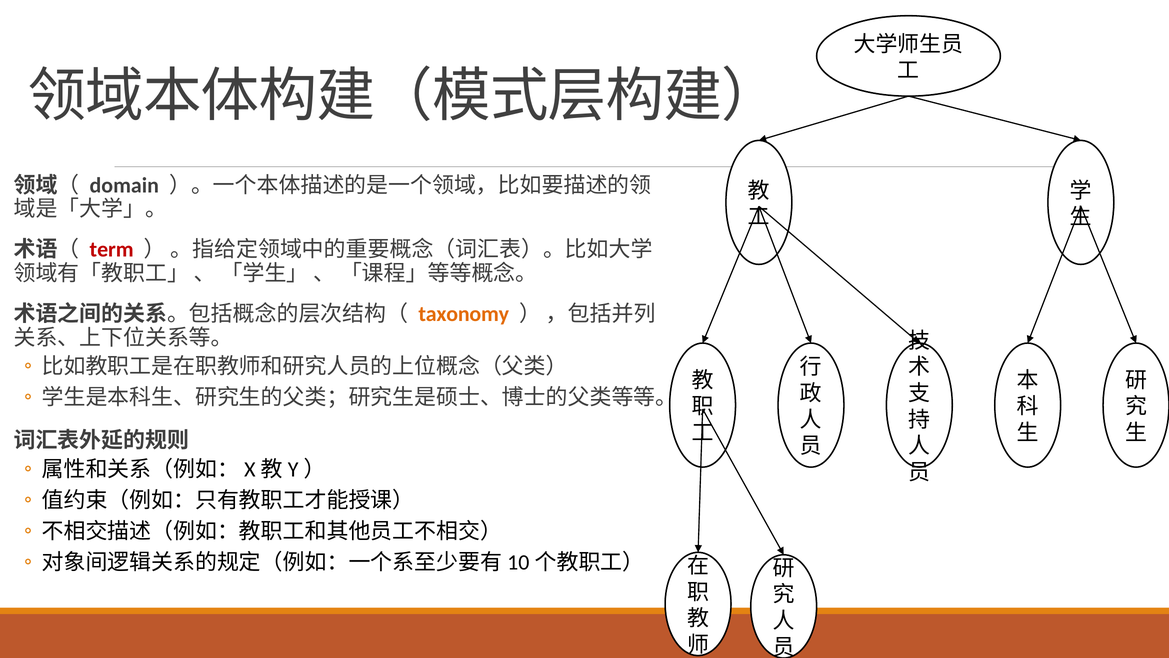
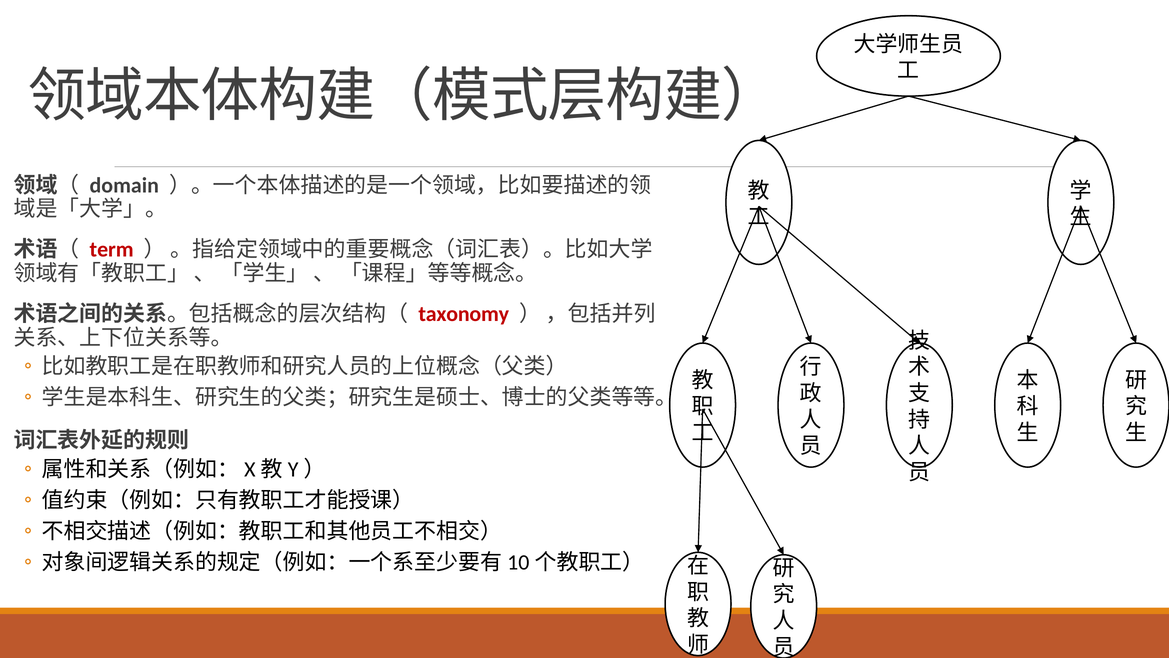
taxonomy colour: orange -> red
